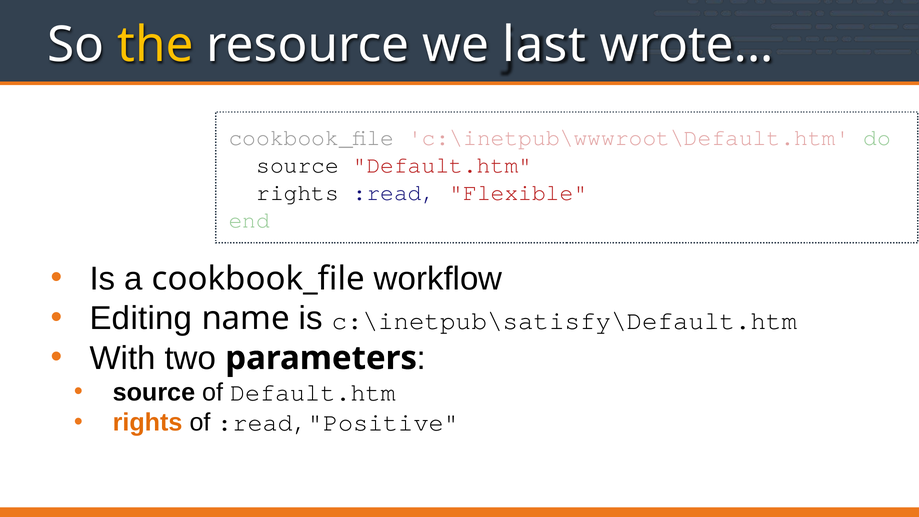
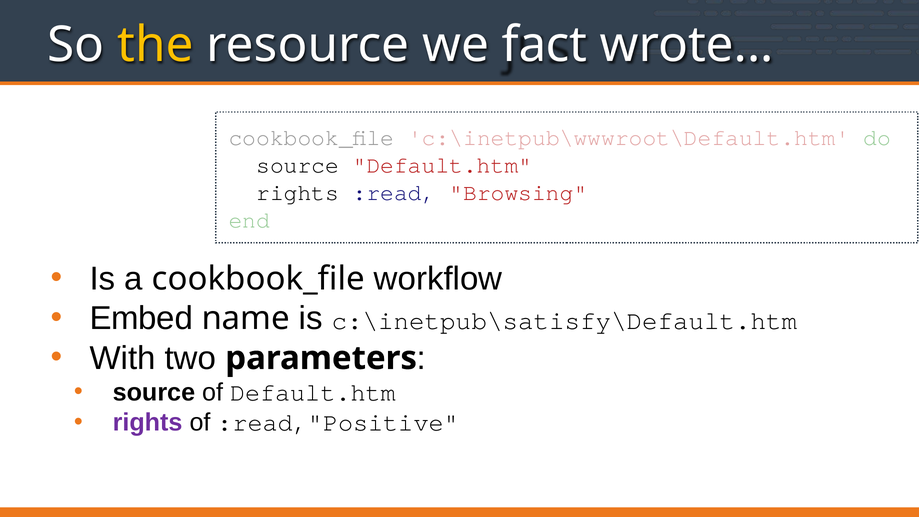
last: last -> fact
Flexible: Flexible -> Browsing
Editing: Editing -> Embed
rights at (148, 423) colour: orange -> purple
